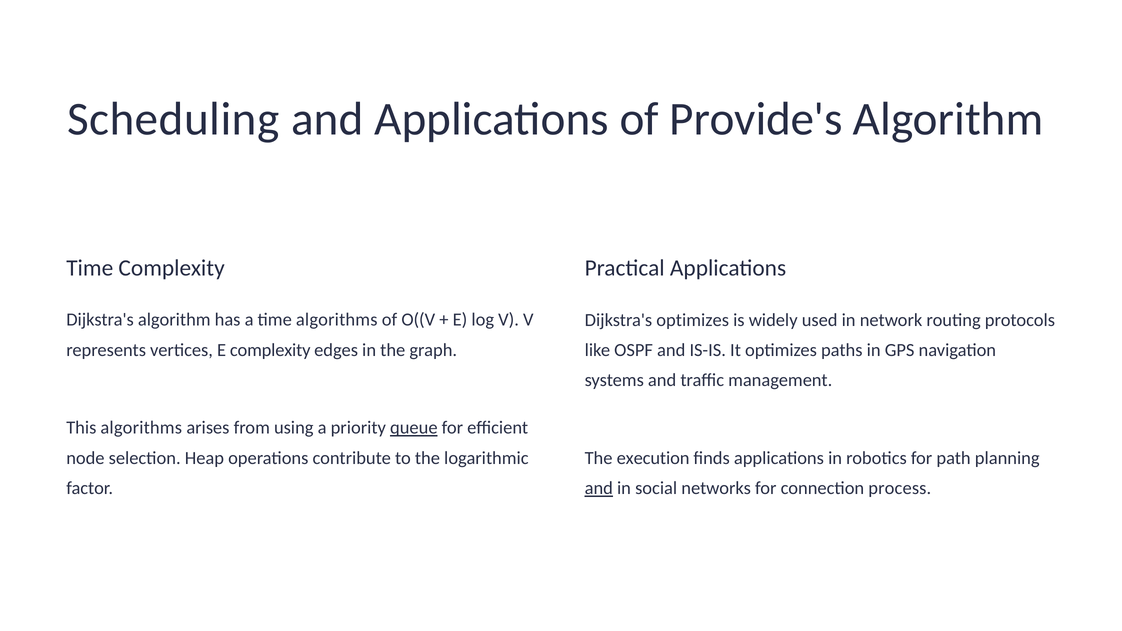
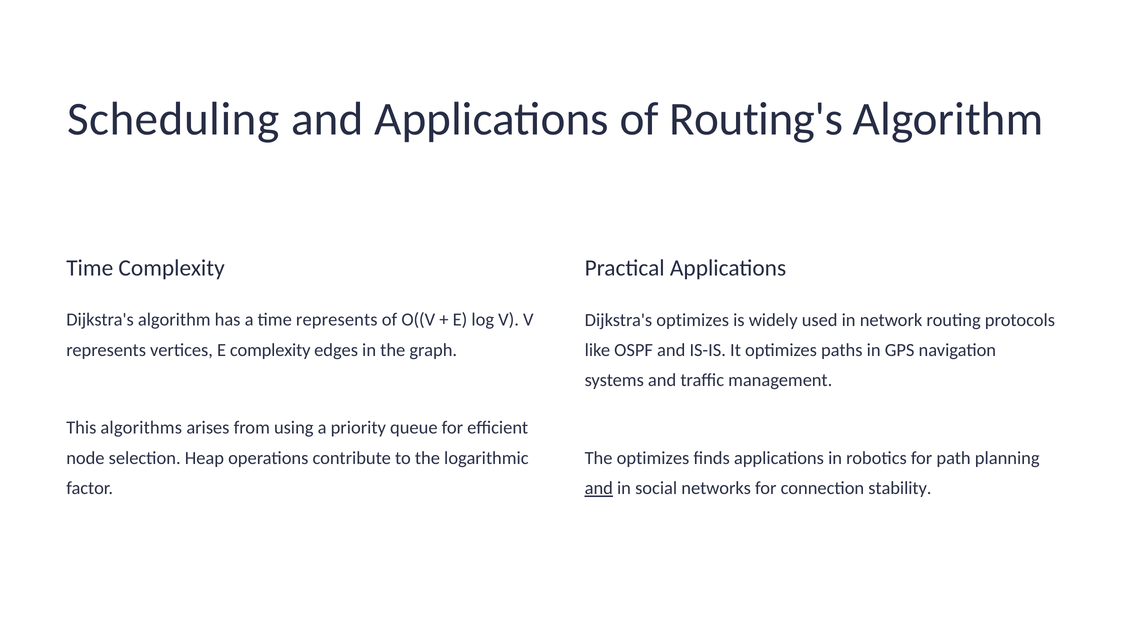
Provide's: Provide's -> Routing's
time algorithms: algorithms -> represents
queue underline: present -> none
The execution: execution -> optimizes
process: process -> stability
